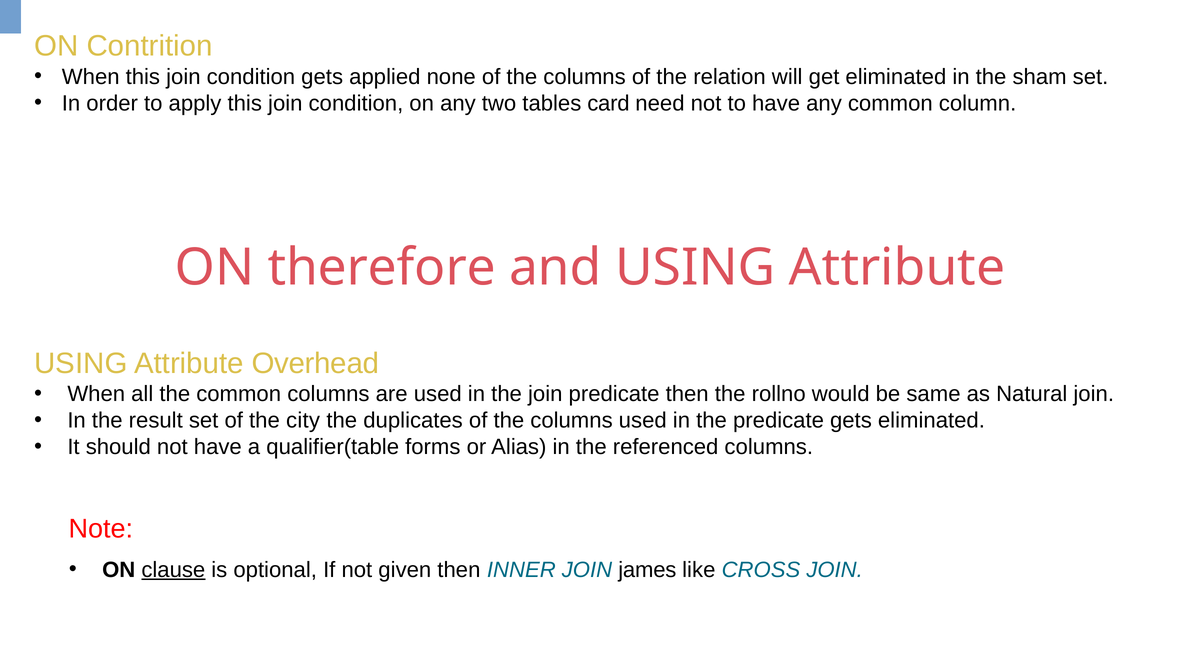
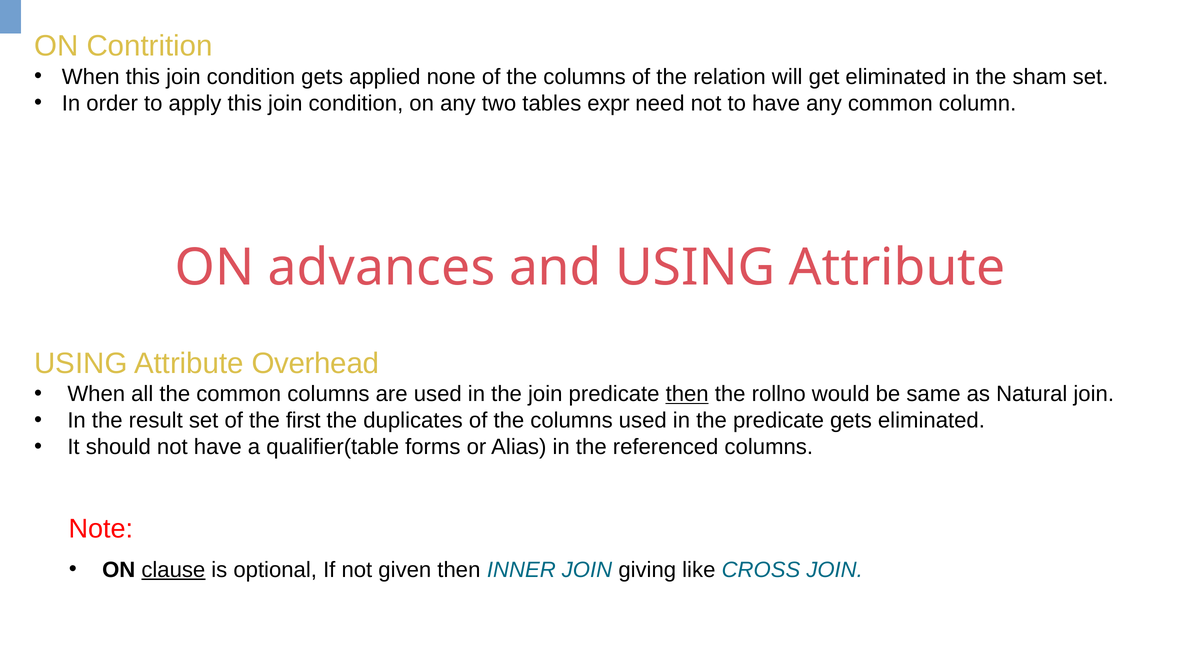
card: card -> expr
therefore: therefore -> advances
then at (687, 394) underline: none -> present
city: city -> first
james: james -> giving
